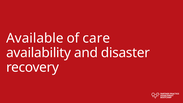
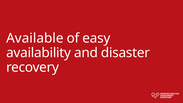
care: care -> easy
